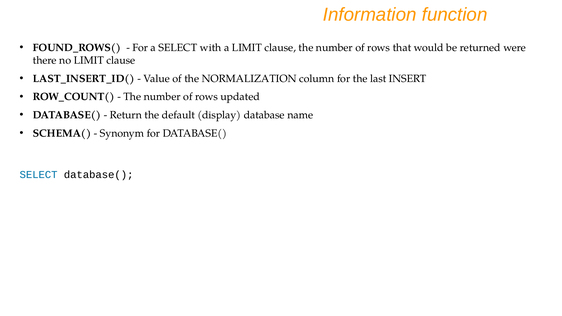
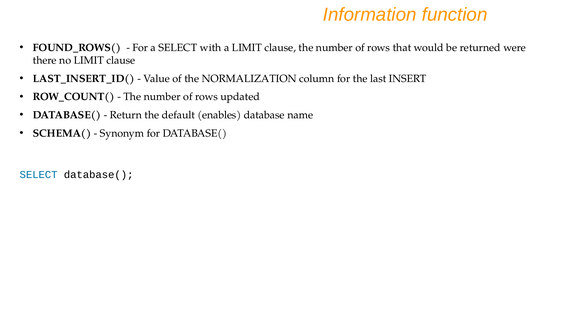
display: display -> enables
